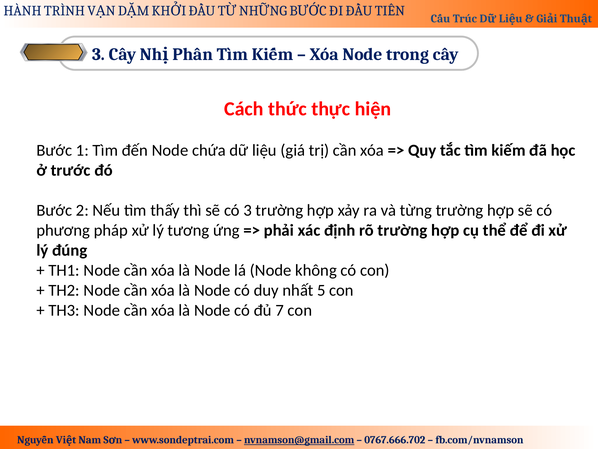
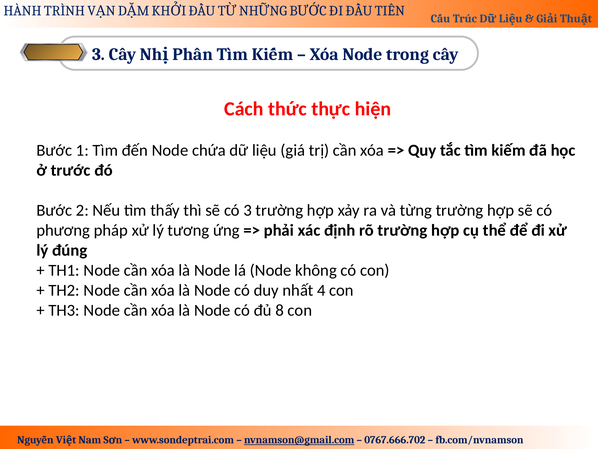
5: 5 -> 4
7: 7 -> 8
